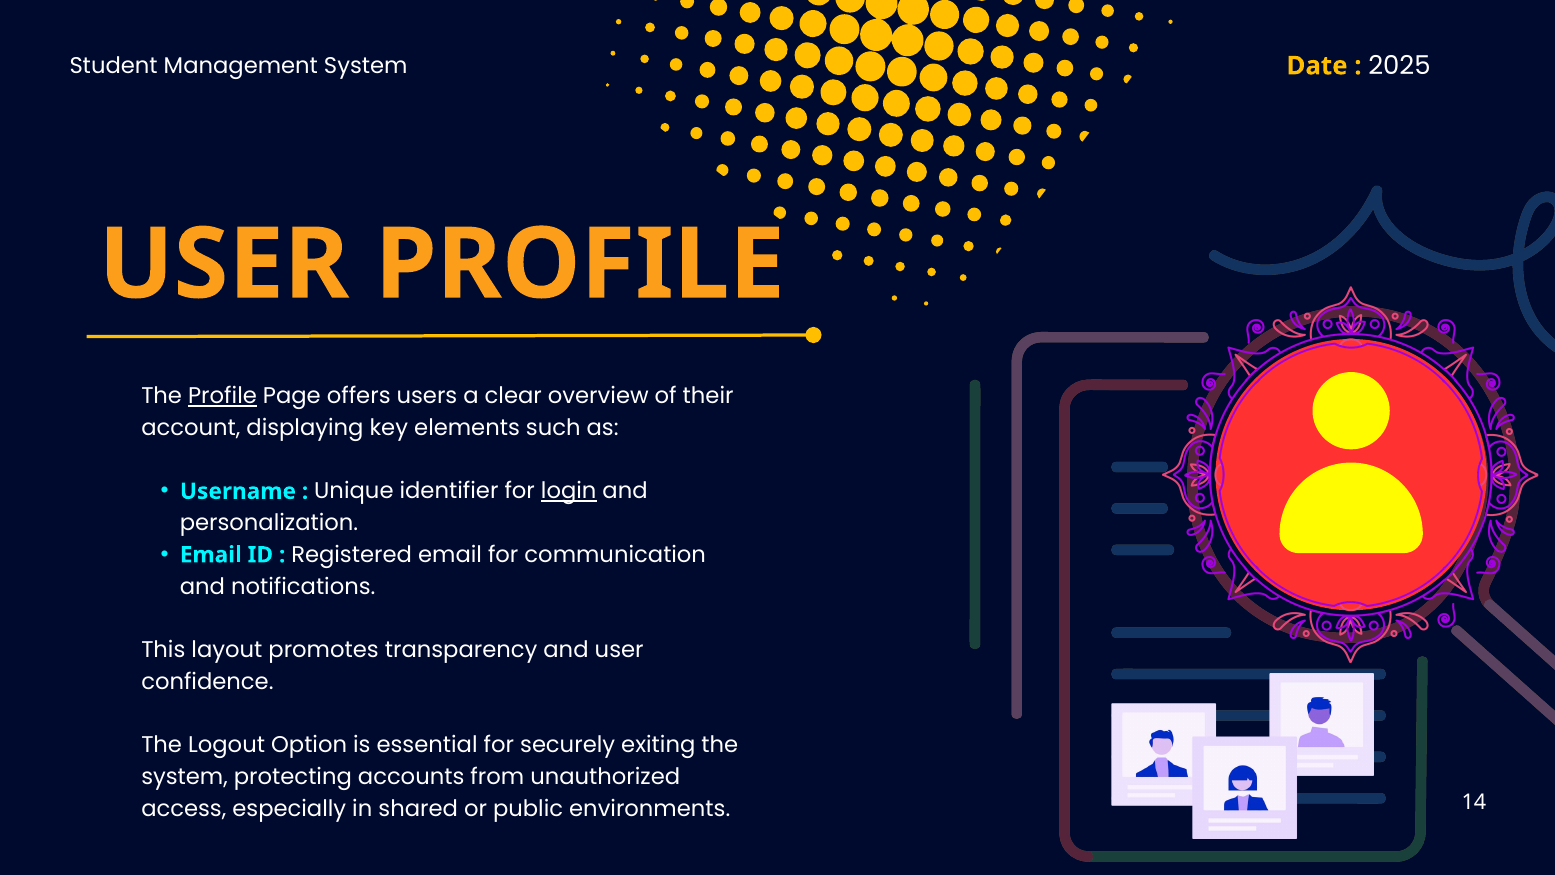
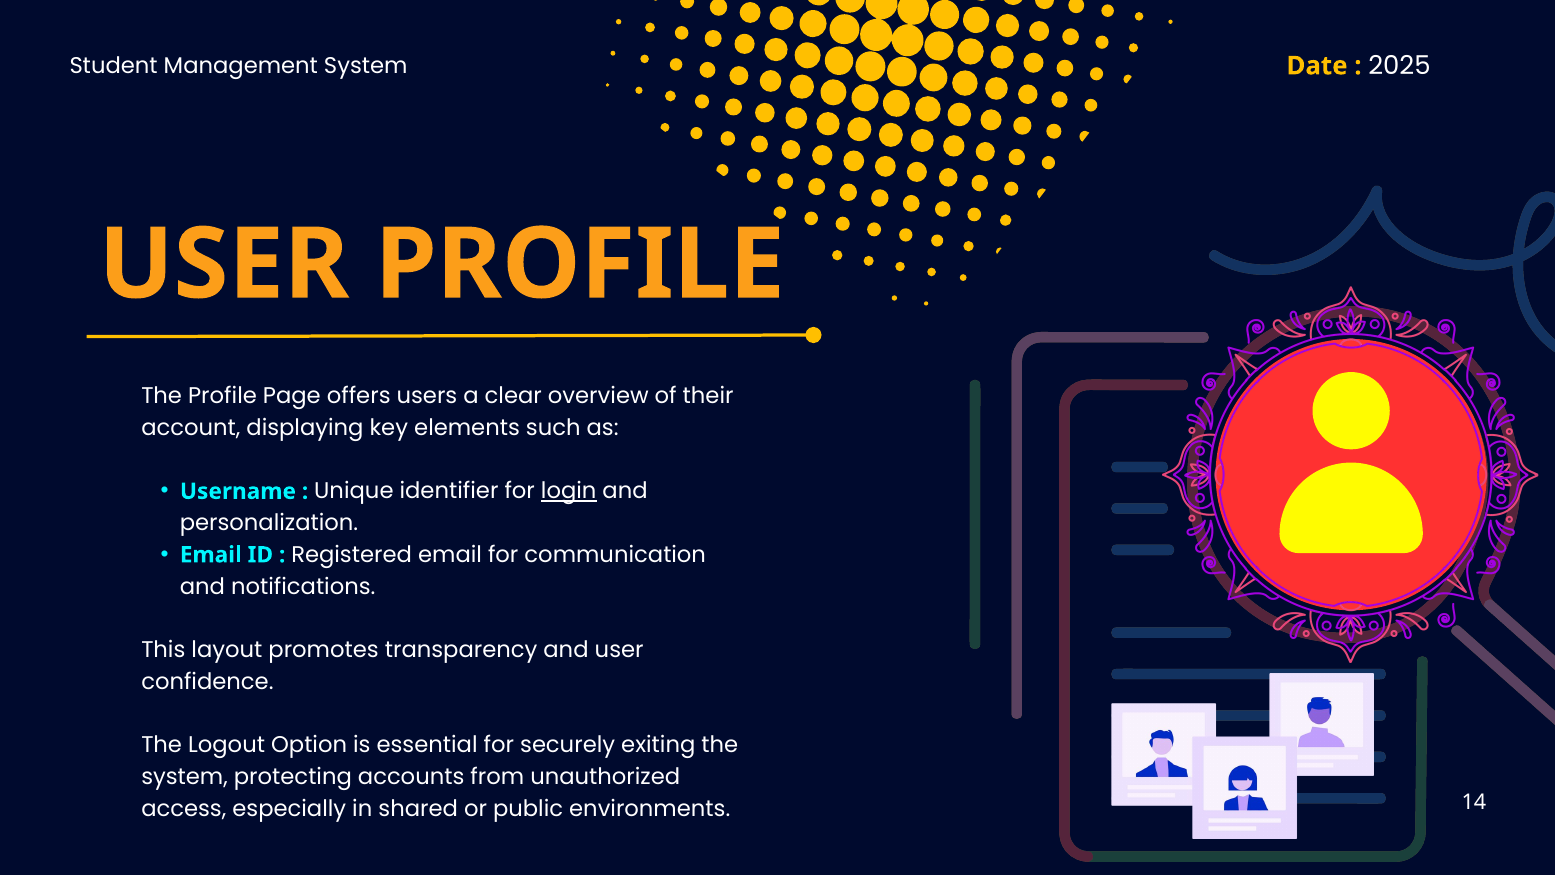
Profile at (222, 396) underline: present -> none
